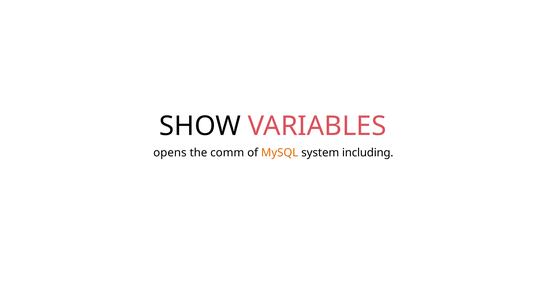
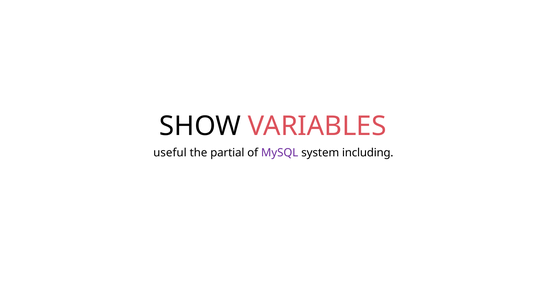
opens: opens -> useful
comm: comm -> partial
MySQL colour: orange -> purple
